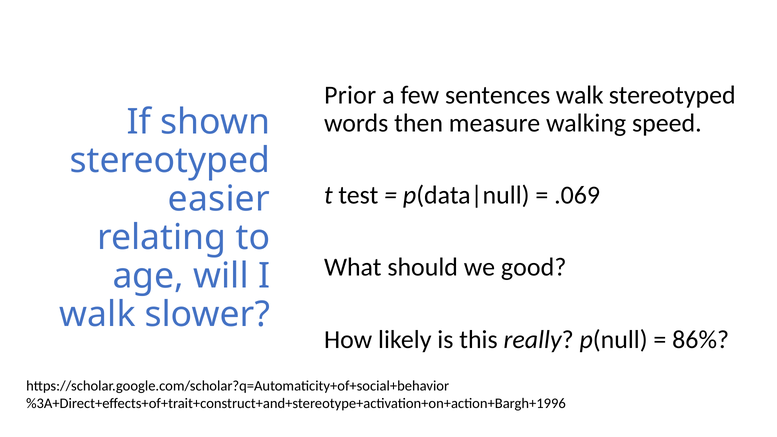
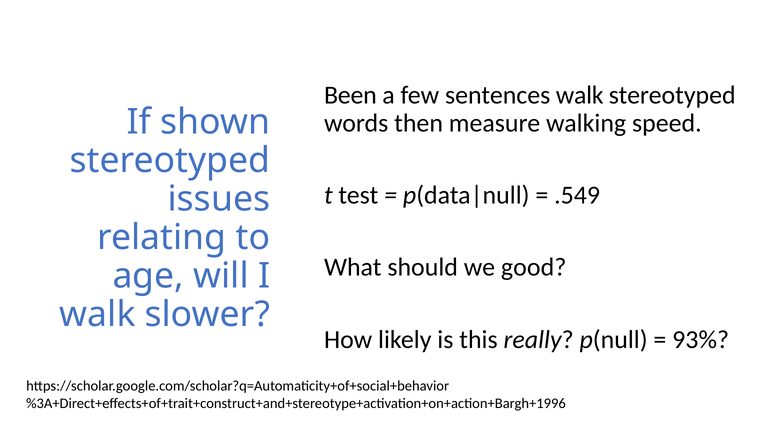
Prior: Prior -> Been
.069: .069 -> .549
easier: easier -> issues
86%: 86% -> 93%
